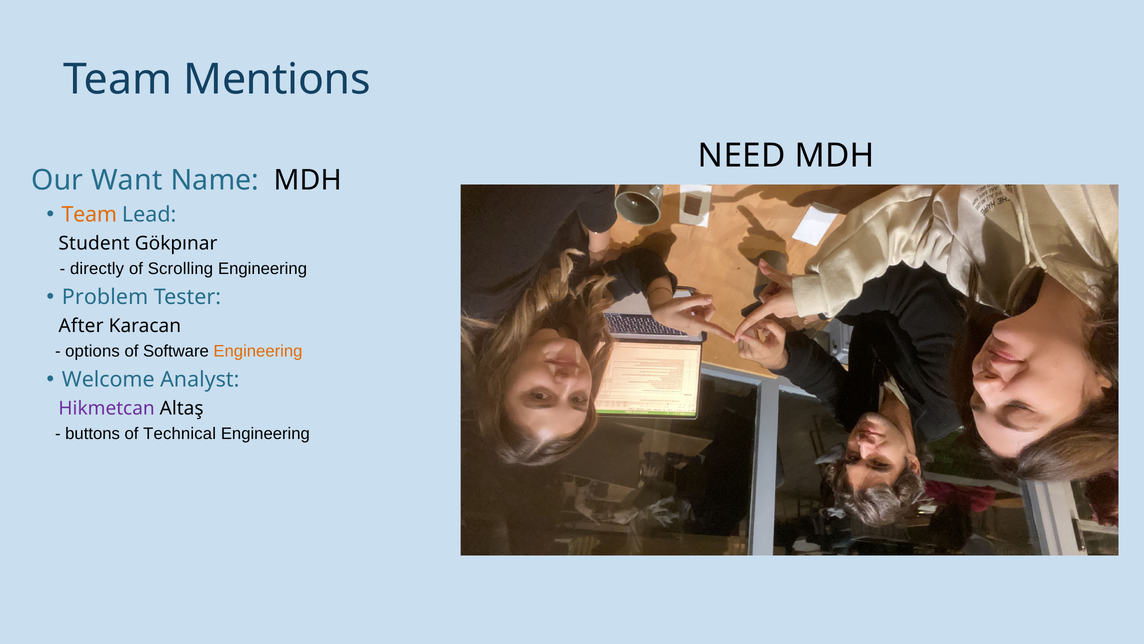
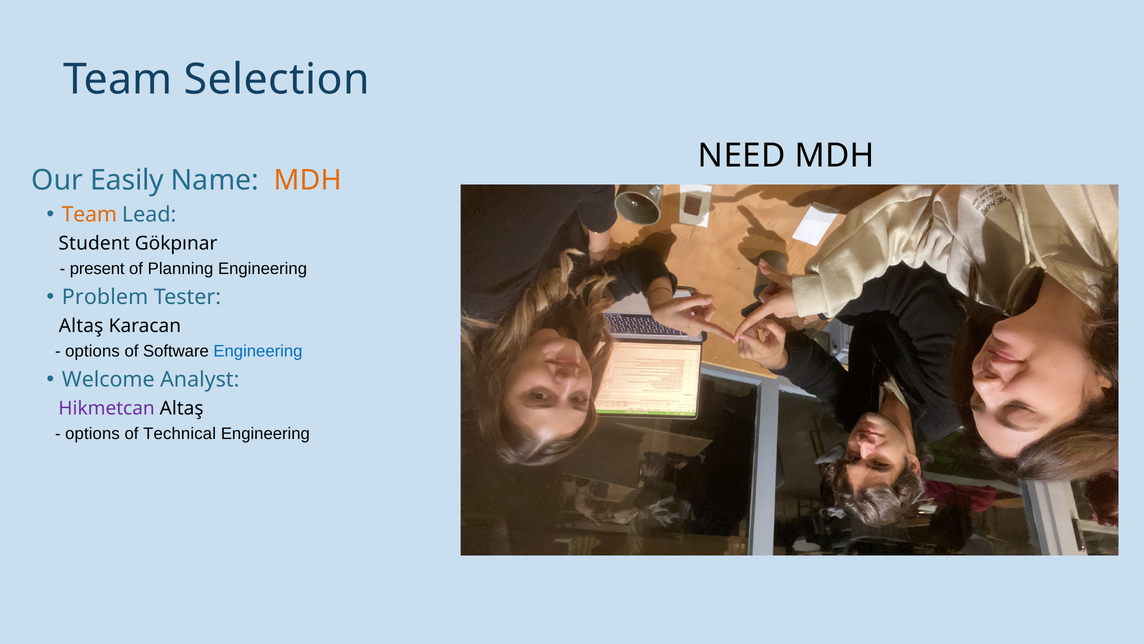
Mentions: Mentions -> Selection
Want: Want -> Easily
MDH at (308, 180) colour: black -> orange
directly: directly -> present
Scrolling: Scrolling -> Planning
After at (81, 326): After -> Altaş
Engineering at (258, 351) colour: orange -> blue
buttons at (93, 433): buttons -> options
